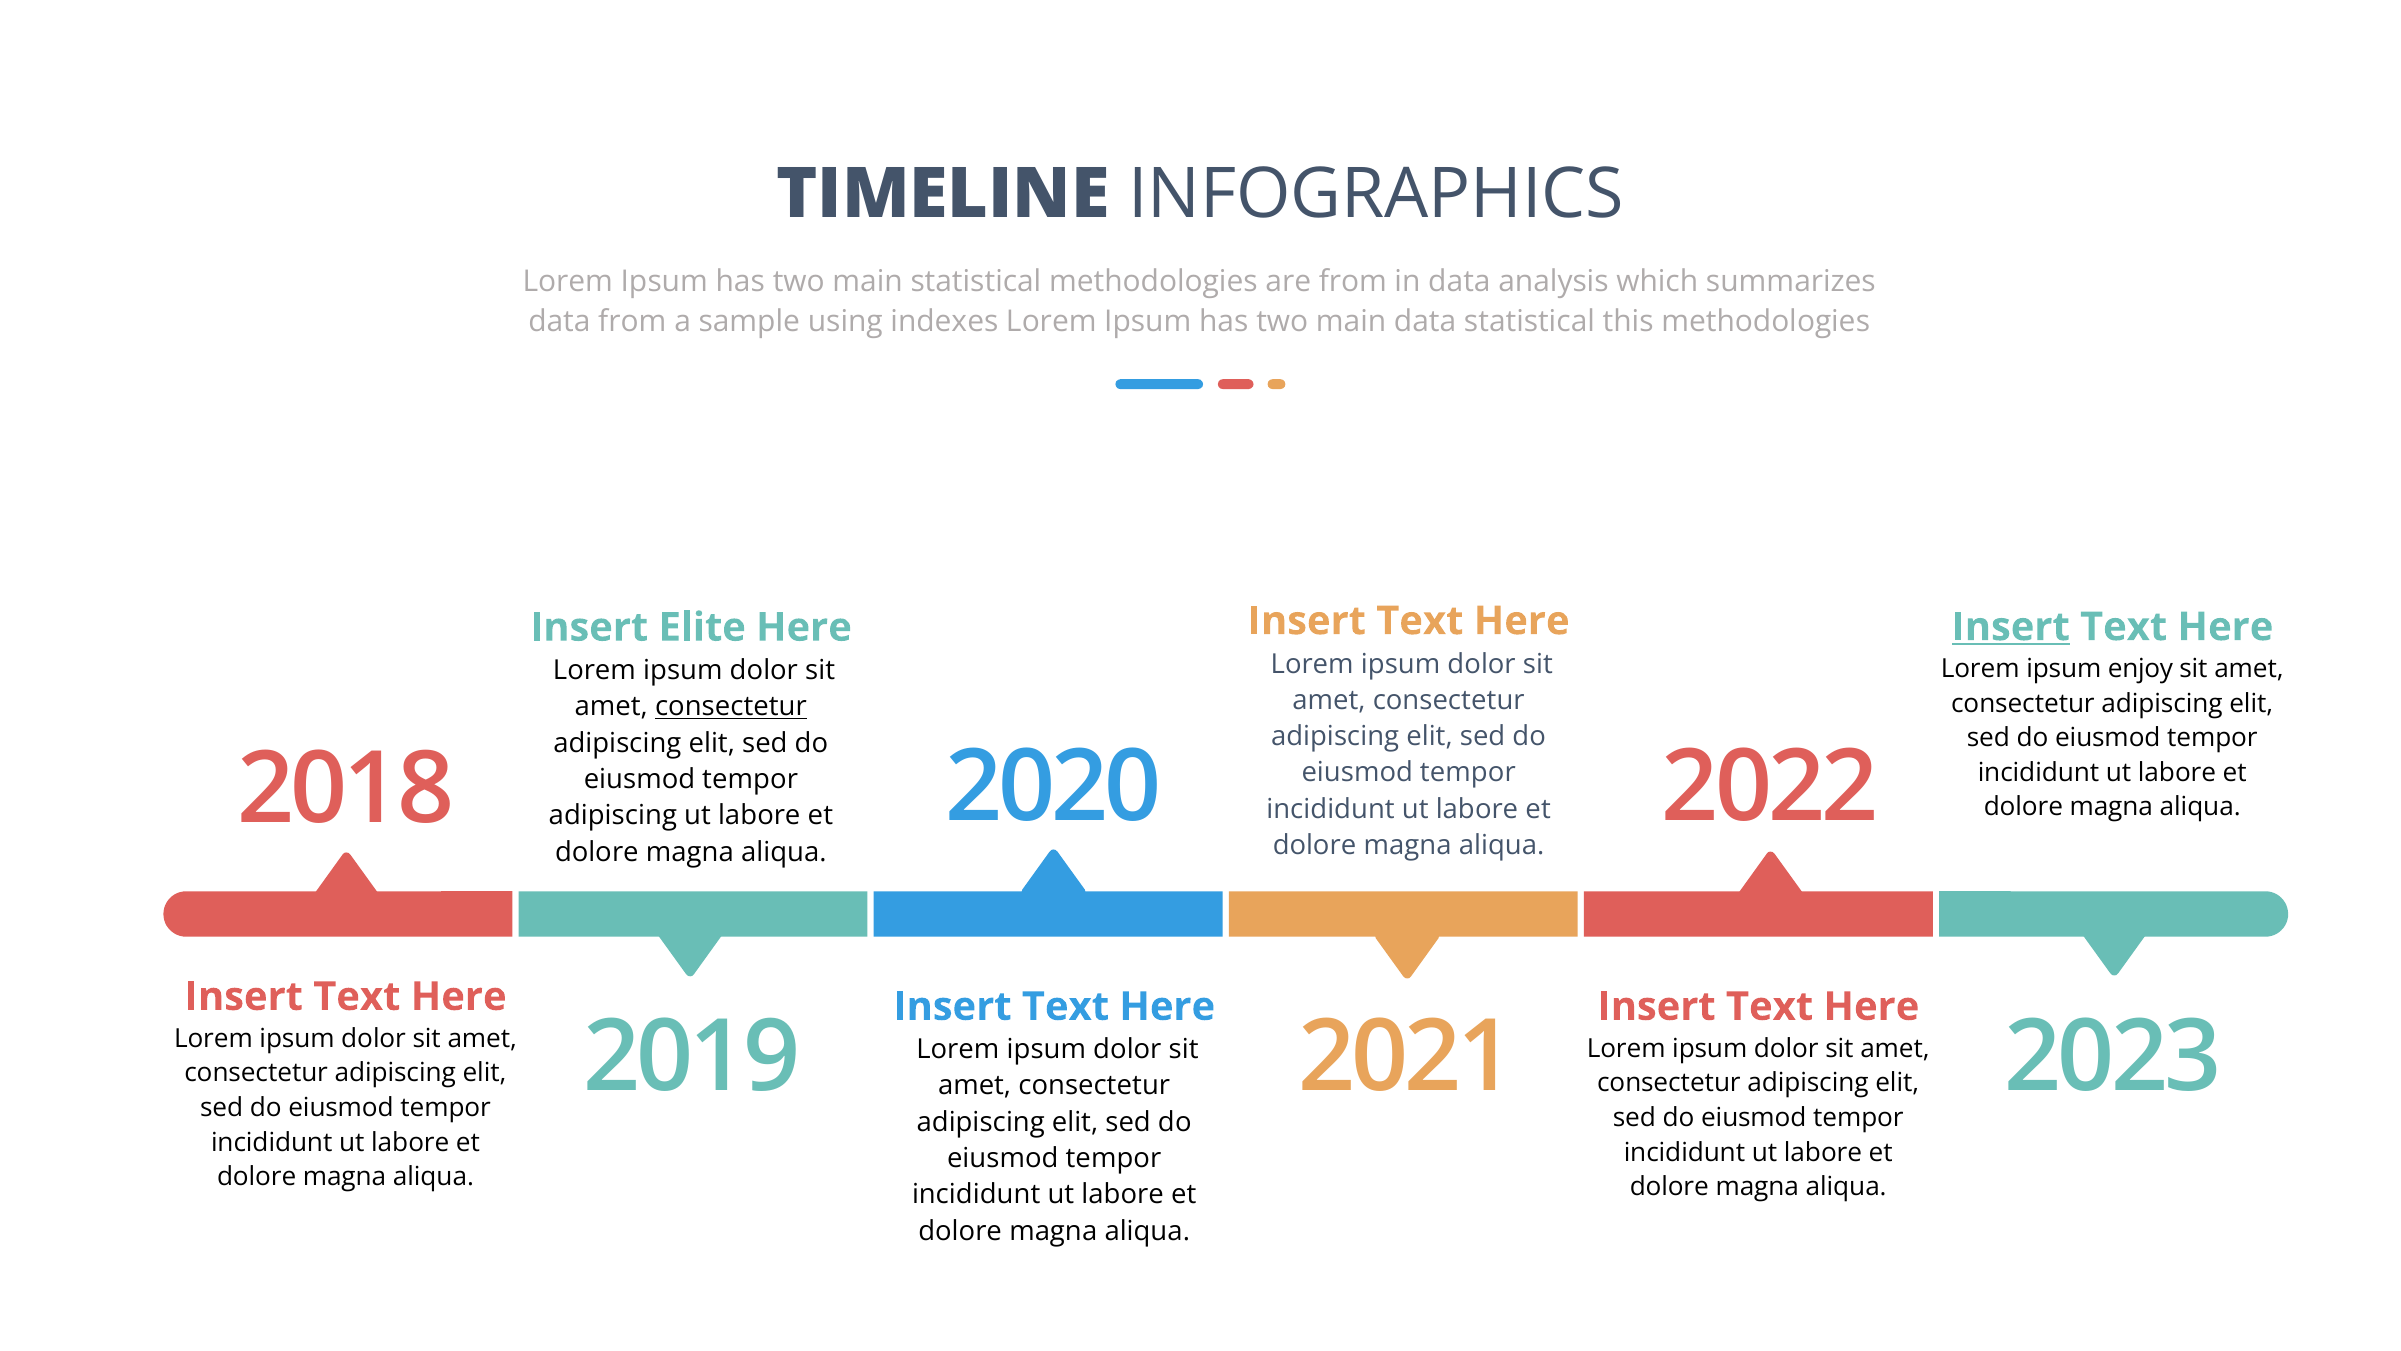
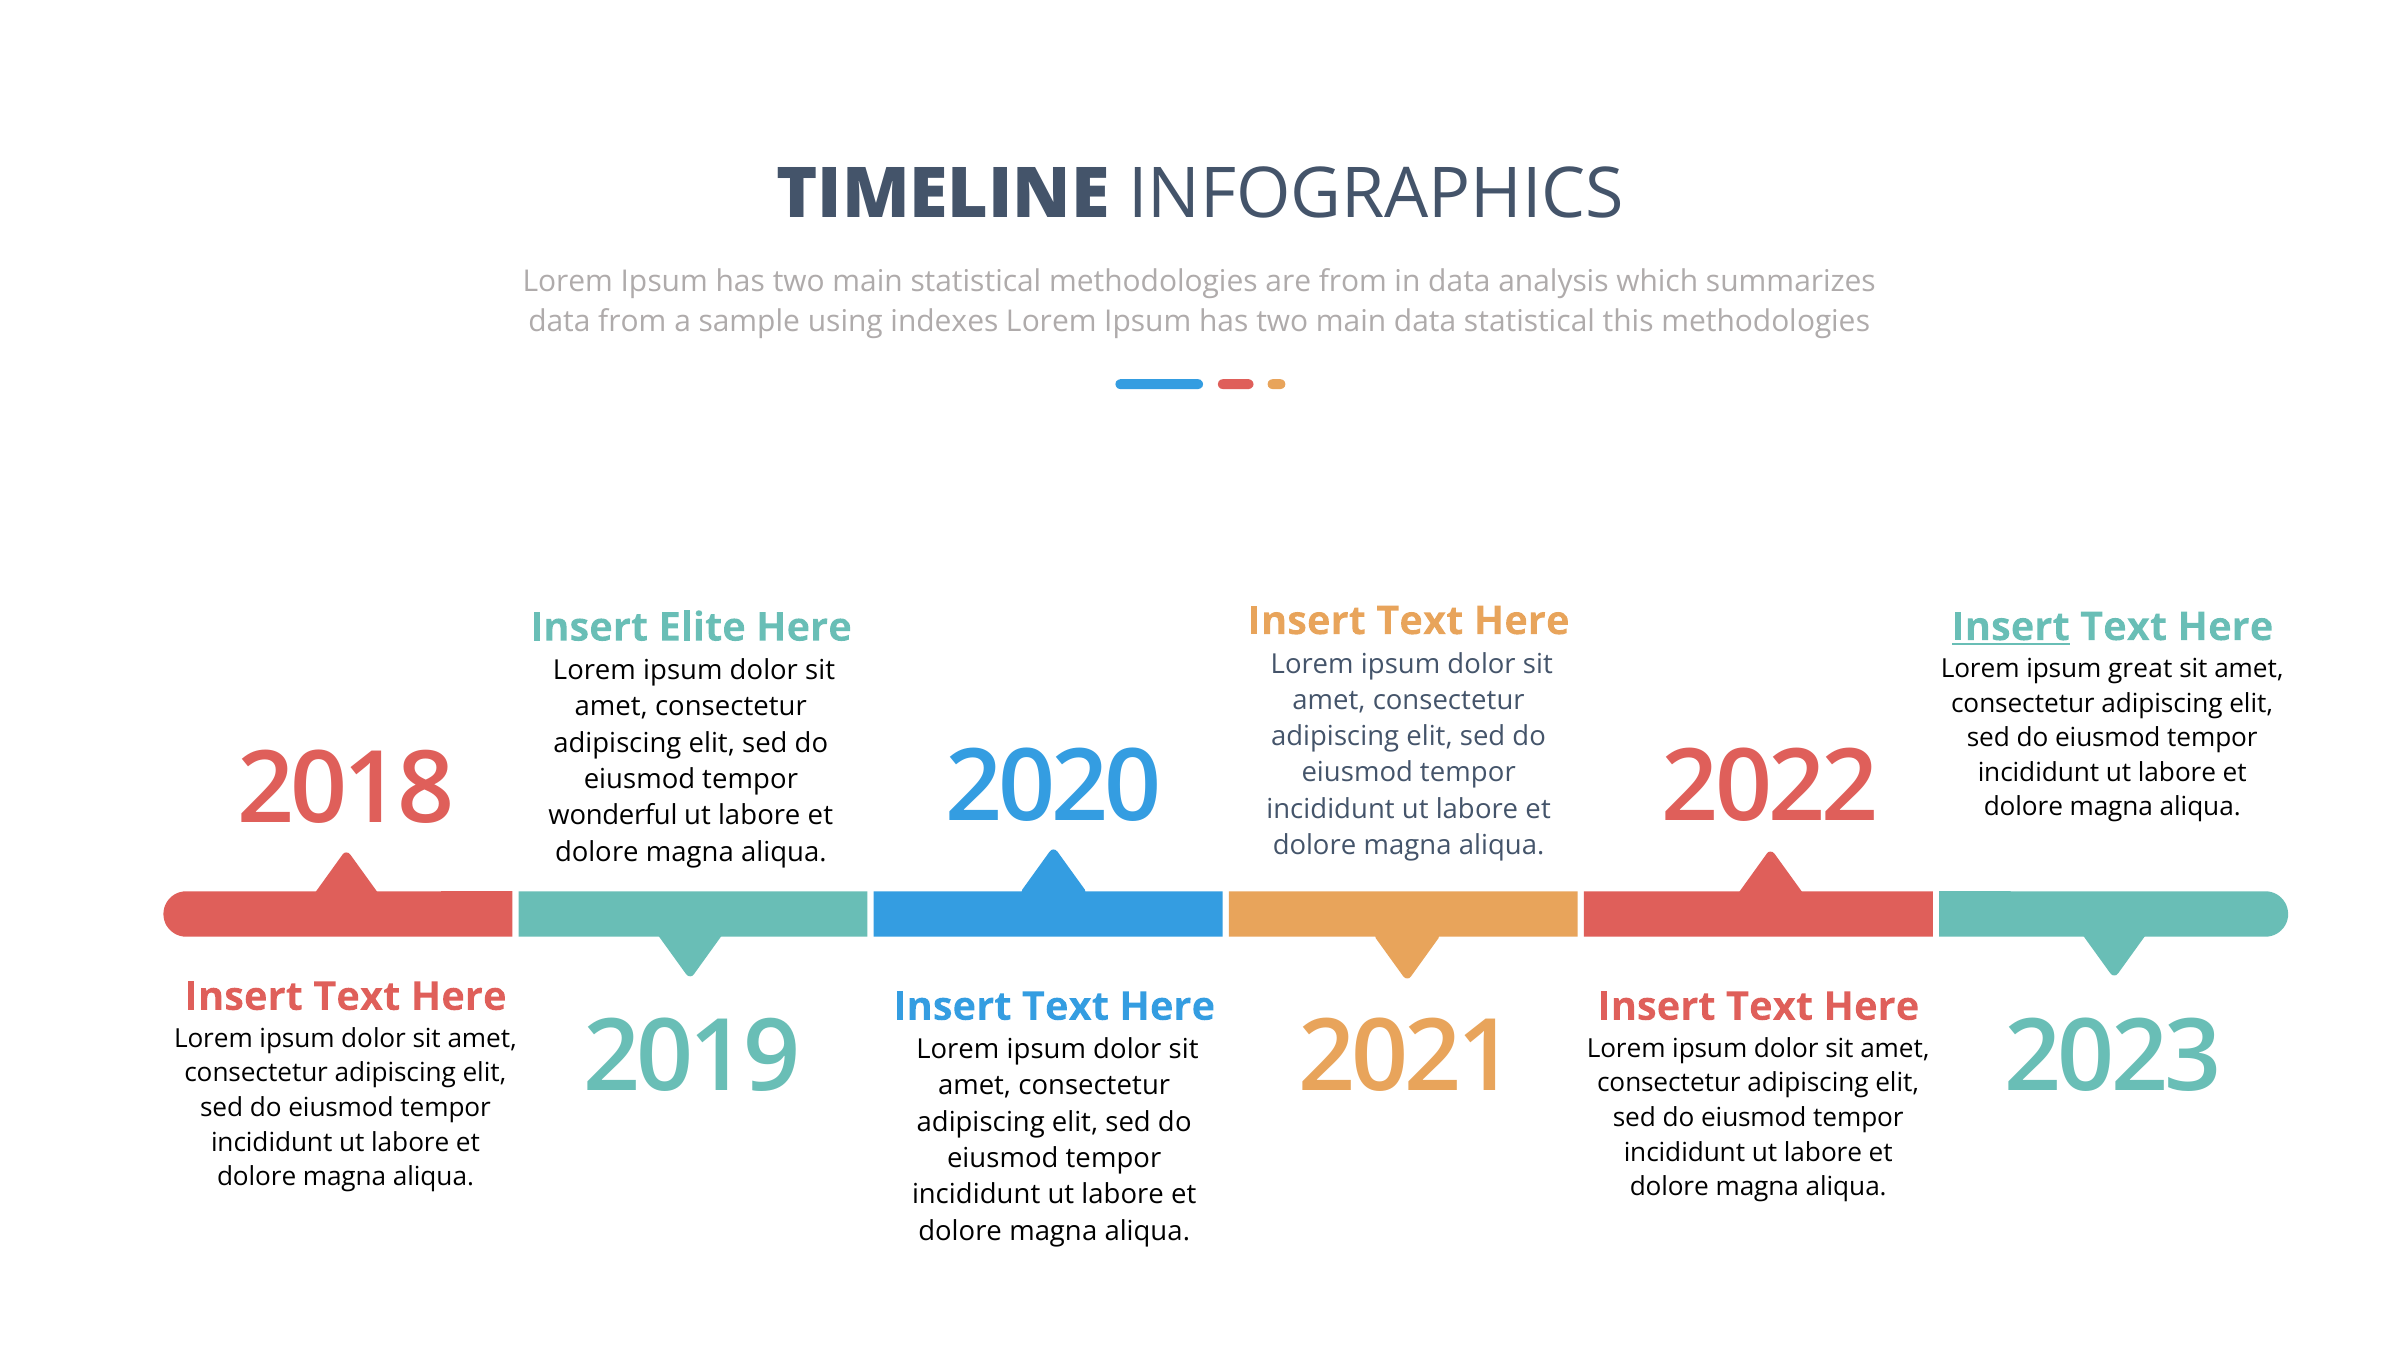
enjoy: enjoy -> great
consectetur at (731, 706) underline: present -> none
adipiscing at (613, 815): adipiscing -> wonderful
